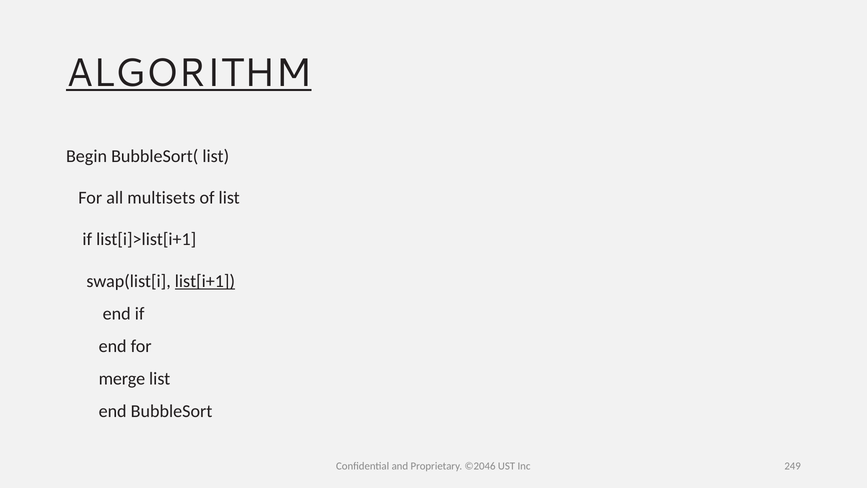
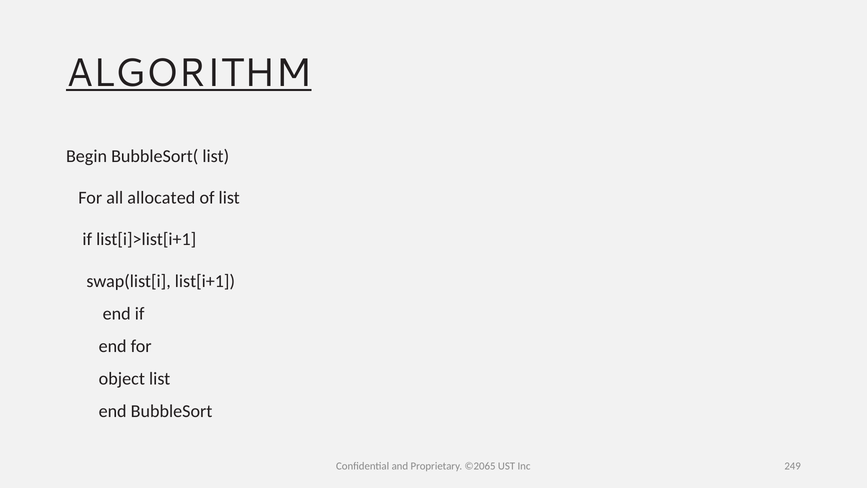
multisets: multisets -> allocated
list[i+1 underline: present -> none
merge: merge -> object
©2046: ©2046 -> ©2065
